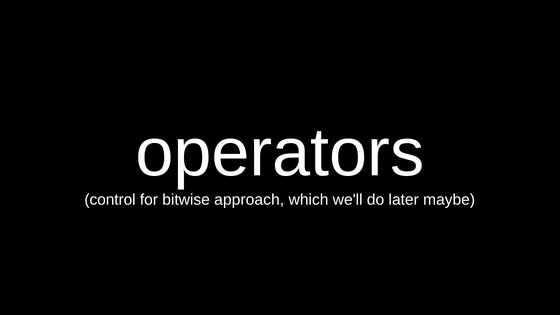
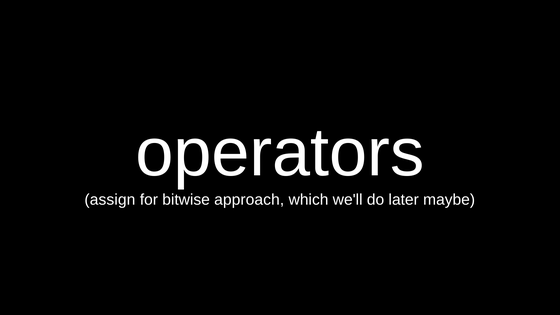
control: control -> assign
